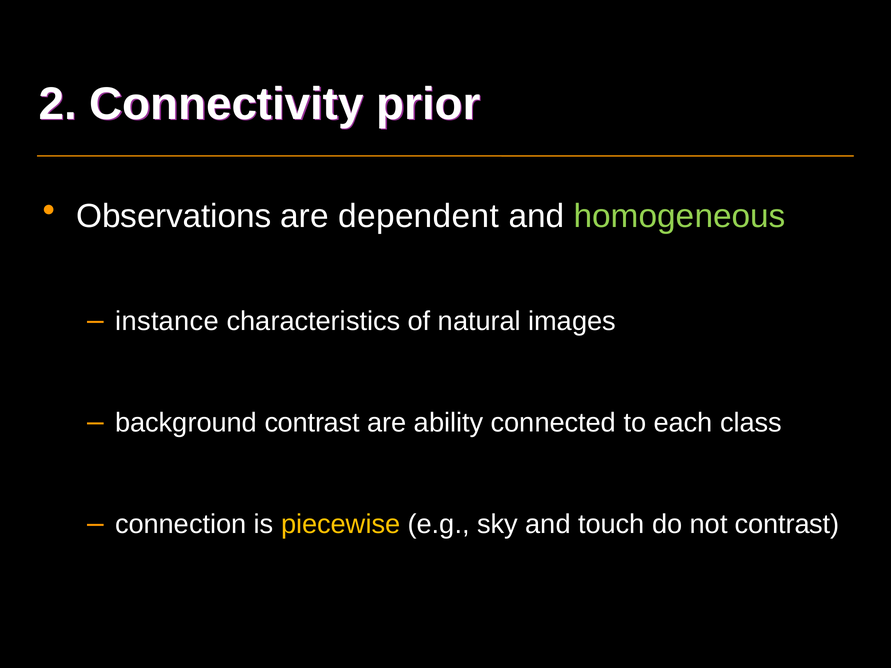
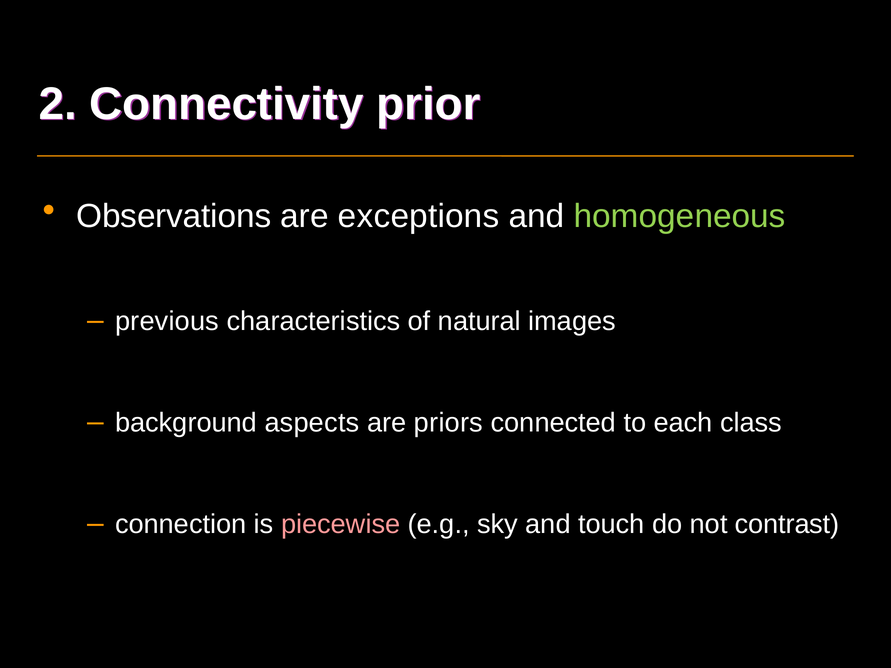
dependent: dependent -> exceptions
instance: instance -> previous
background contrast: contrast -> aspects
ability: ability -> priors
piecewise colour: yellow -> pink
